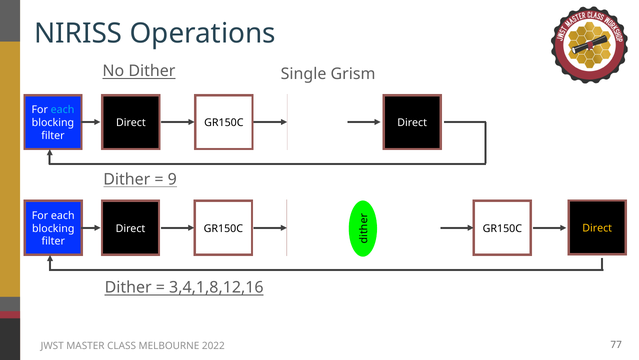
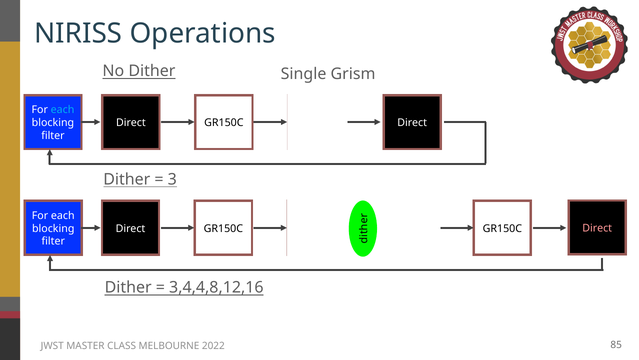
9: 9 -> 3
Direct at (597, 228) colour: yellow -> pink
3,4,1,8,12,16: 3,4,1,8,12,16 -> 3,4,4,8,12,16
77: 77 -> 85
